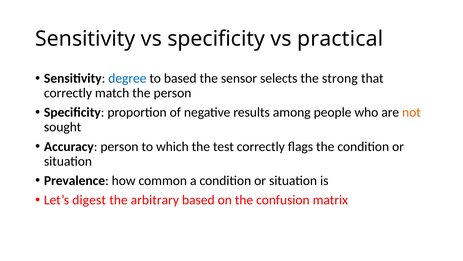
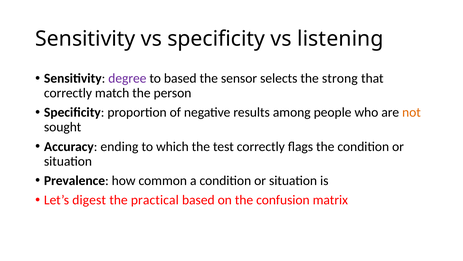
practical: practical -> listening
degree colour: blue -> purple
Accuracy person: person -> ending
arbitrary: arbitrary -> practical
